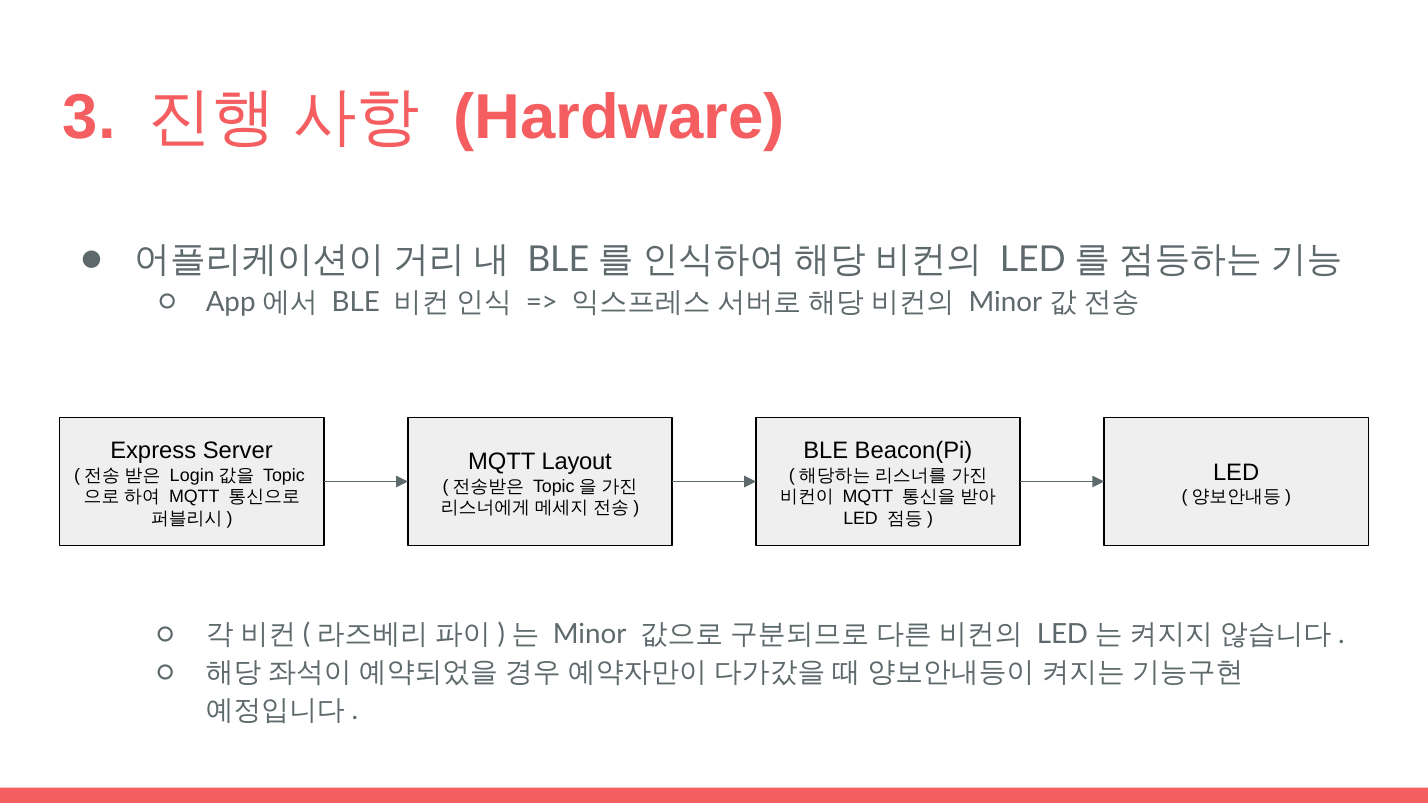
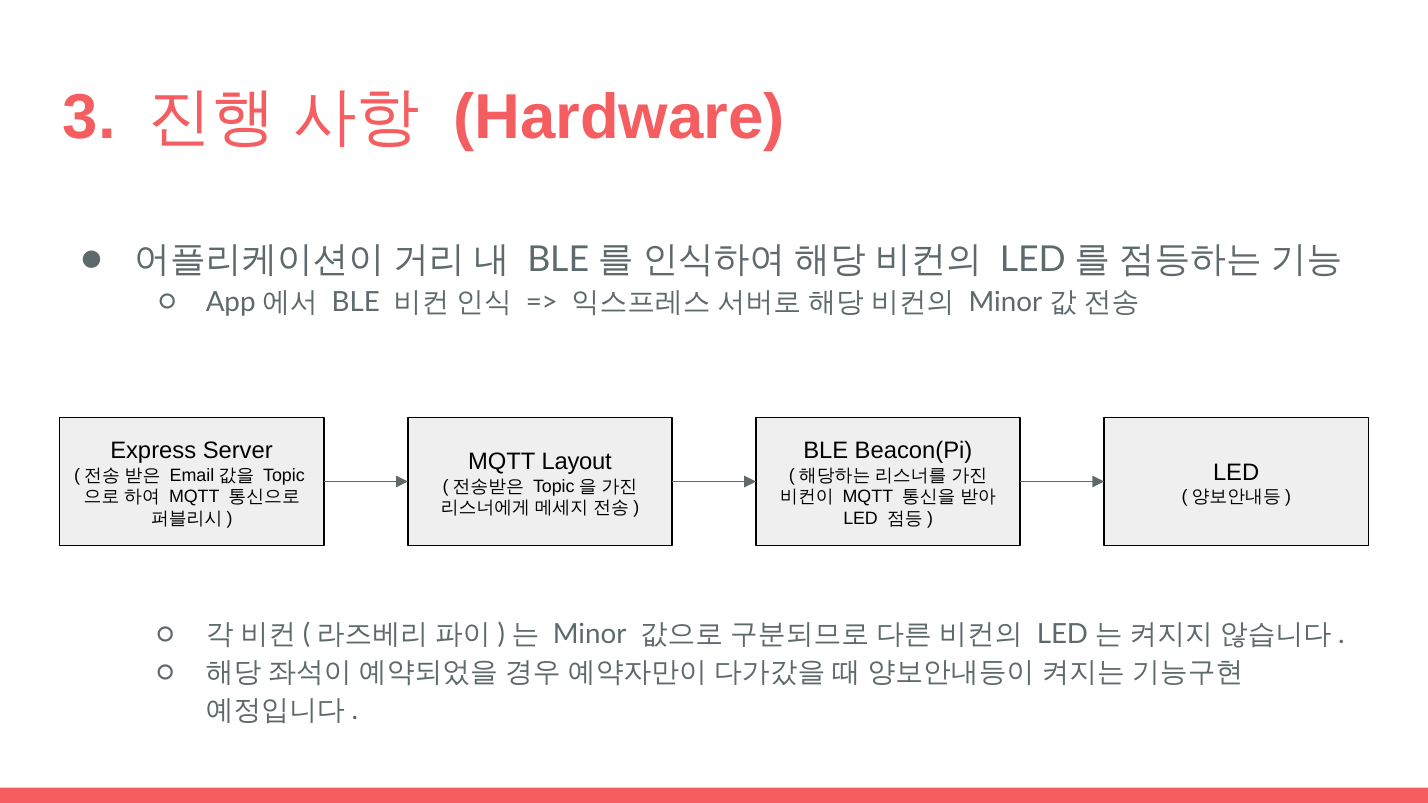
Login: Login -> Email
